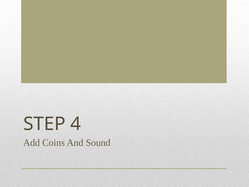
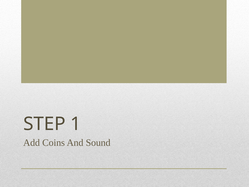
4: 4 -> 1
